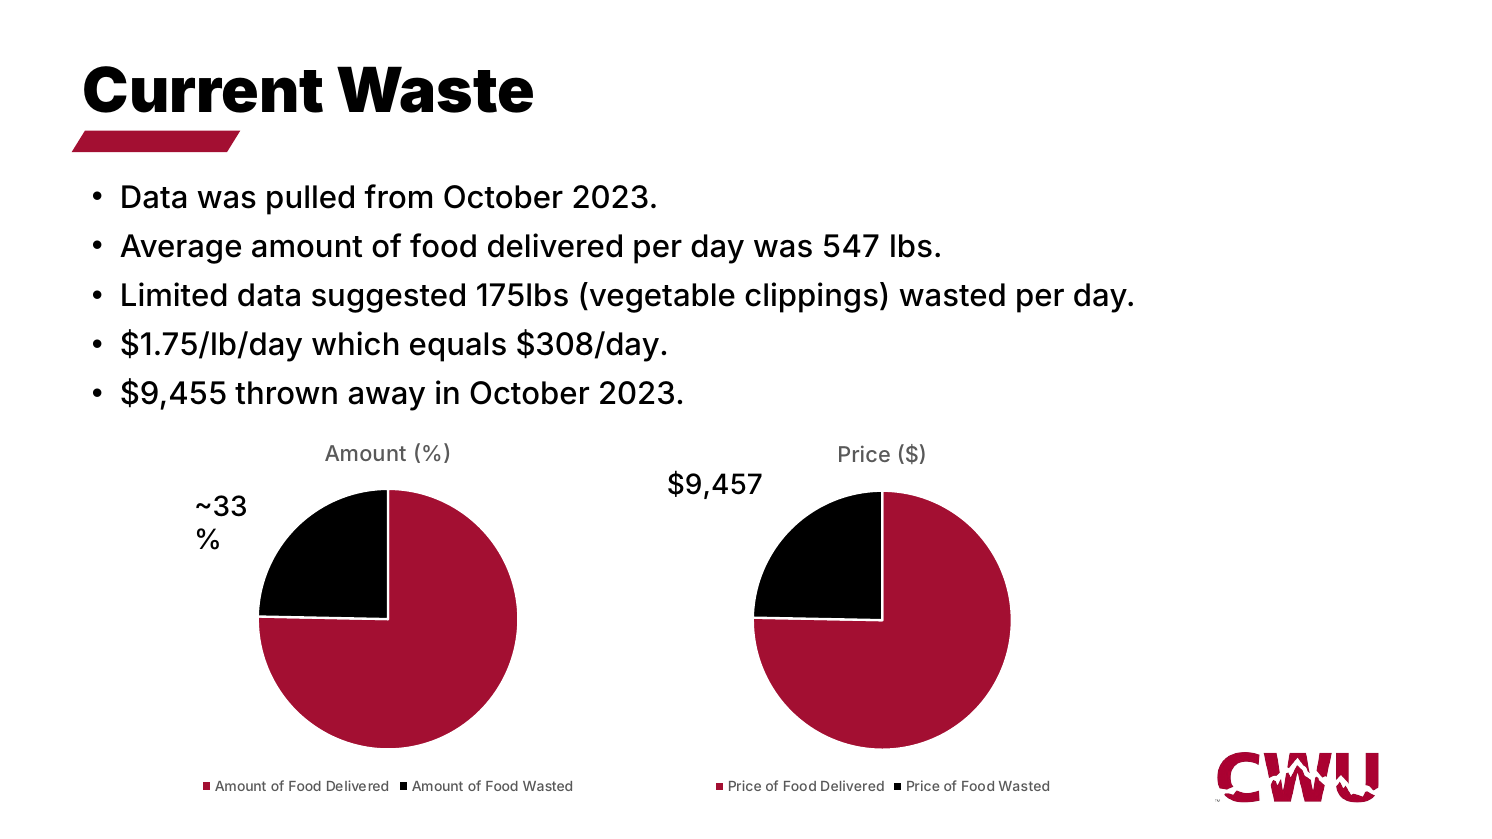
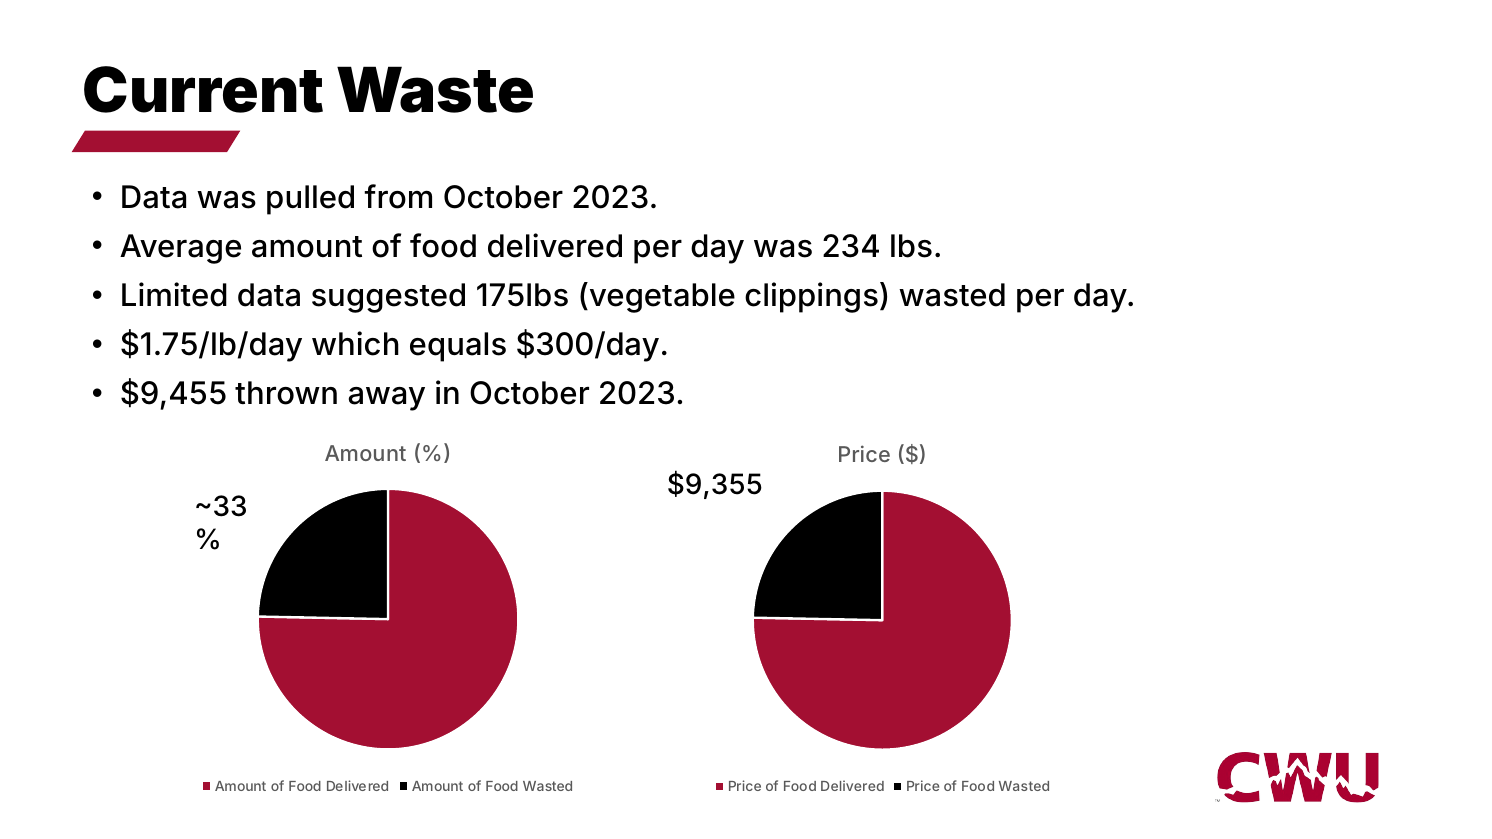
547: 547 -> 234
$308/day: $308/day -> $300/day
$9,457: $9,457 -> $9,355
